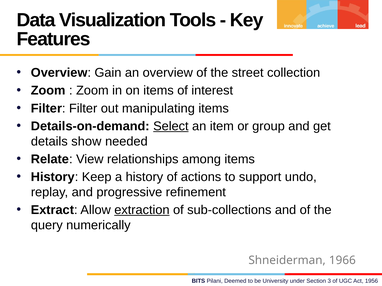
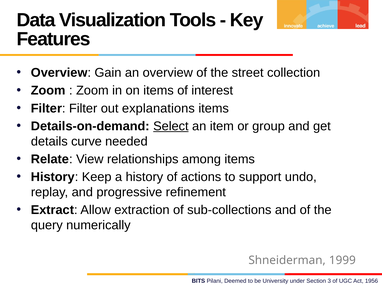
manipulating: manipulating -> explanations
show: show -> curve
extraction underline: present -> none
1966: 1966 -> 1999
